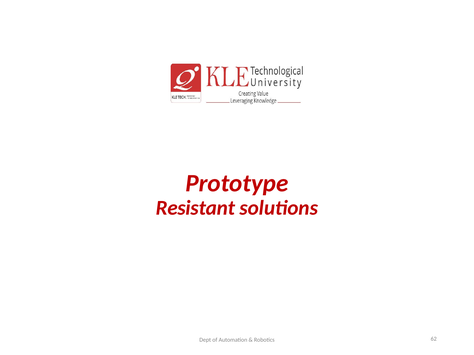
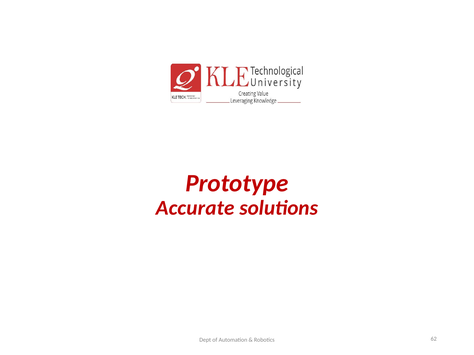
Resistant: Resistant -> Accurate
